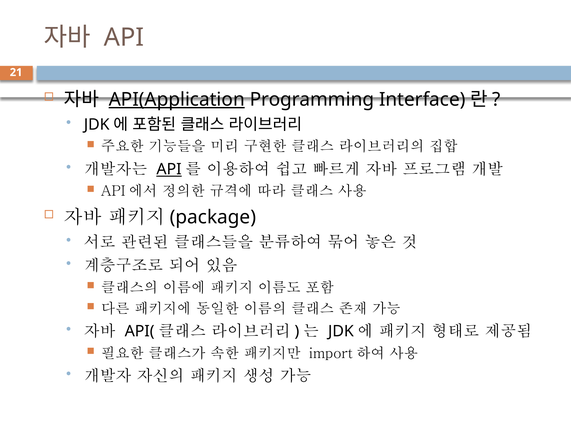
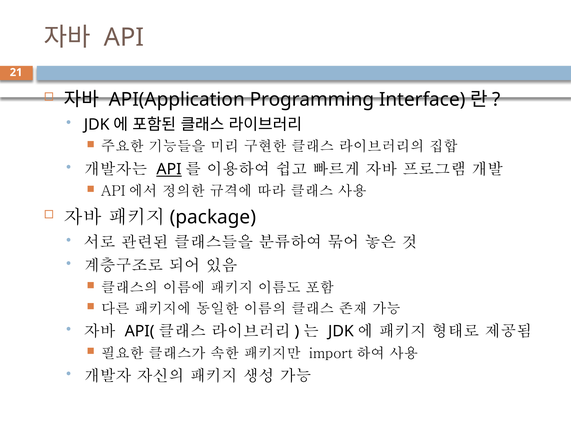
API(Application underline: present -> none
